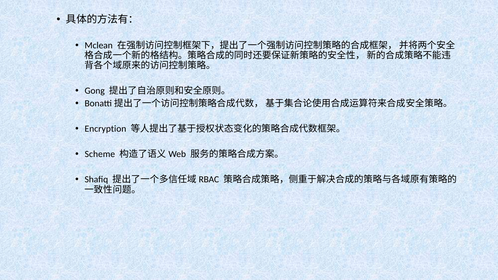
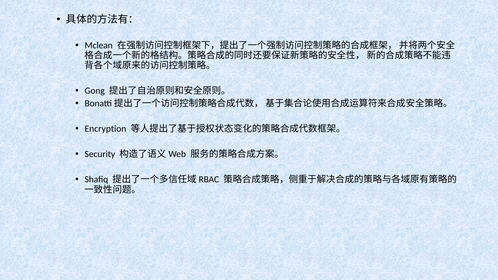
Scheme: Scheme -> Security
